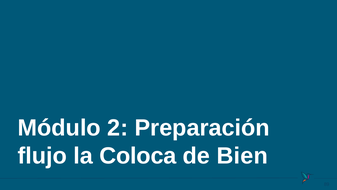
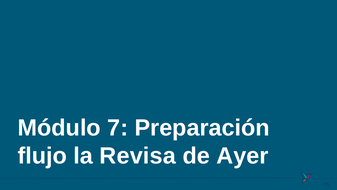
2: 2 -> 7
Coloca: Coloca -> Revisa
Bien: Bien -> Ayer
